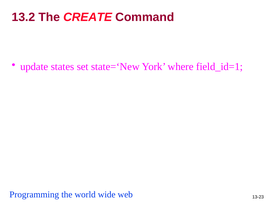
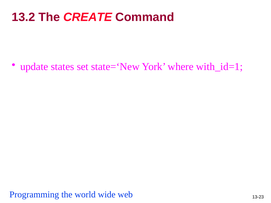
field_id=1: field_id=1 -> with_id=1
